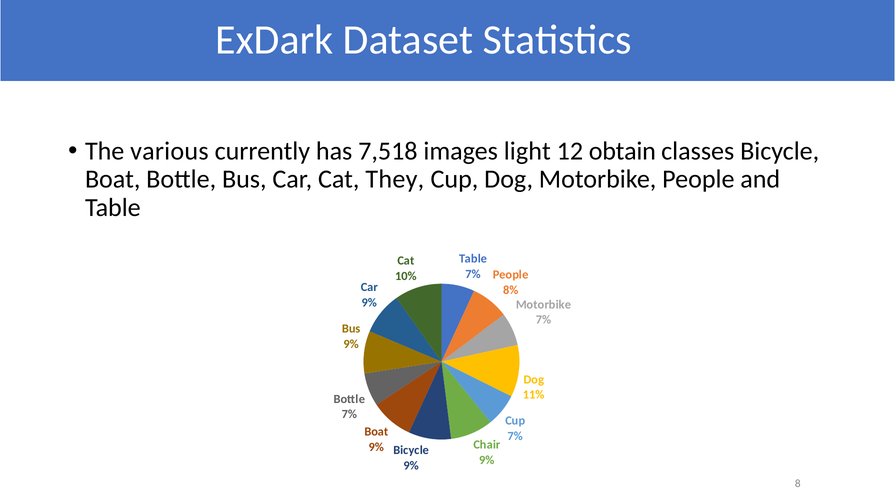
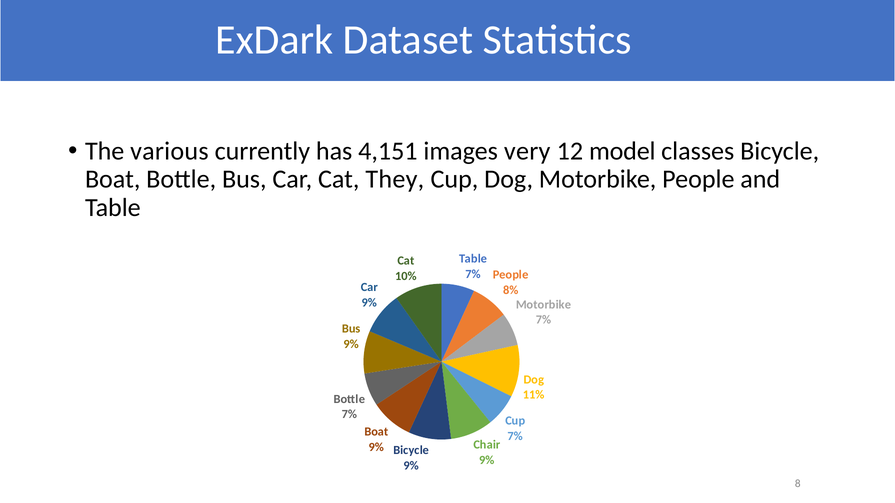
7,518: 7,518 -> 4,151
light: light -> very
obtain: obtain -> model
